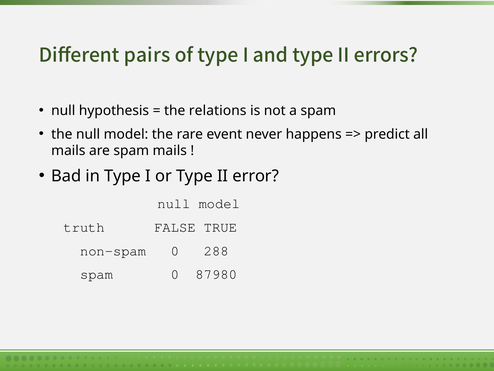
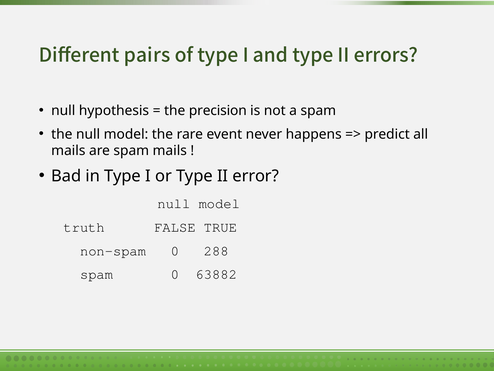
relations: relations -> precision
87980: 87980 -> 63882
